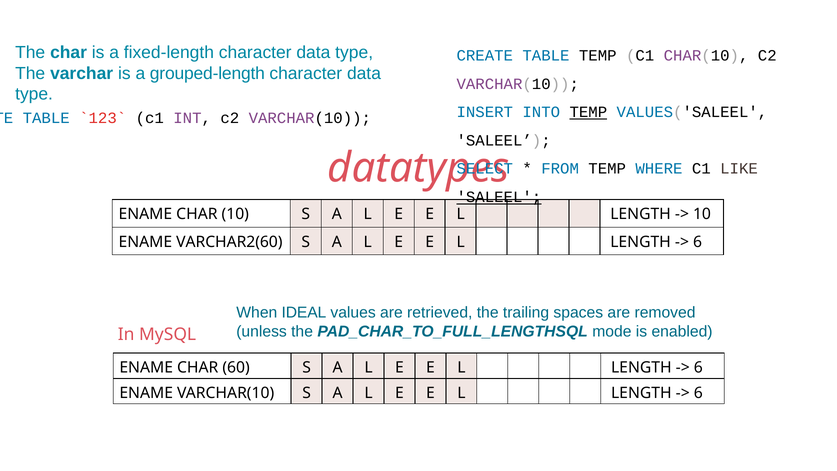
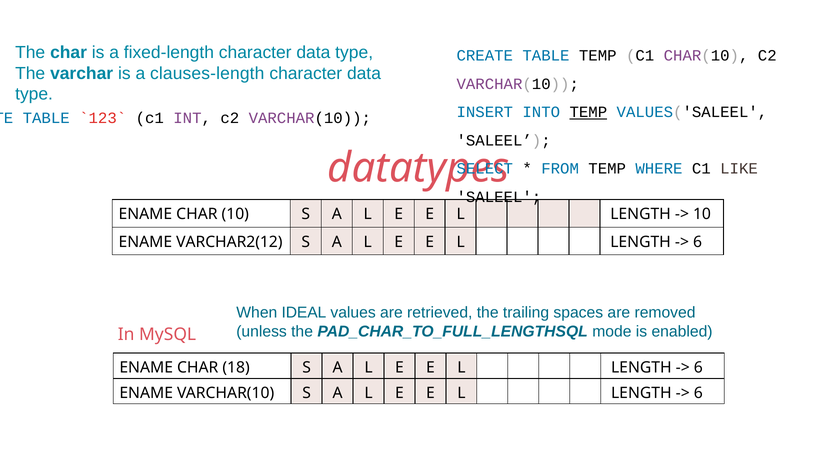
grouped-length: grouped-length -> clauses-length
SALEEL at (499, 197) underline: present -> none
VARCHAR2(60: VARCHAR2(60 -> VARCHAR2(12
60: 60 -> 18
